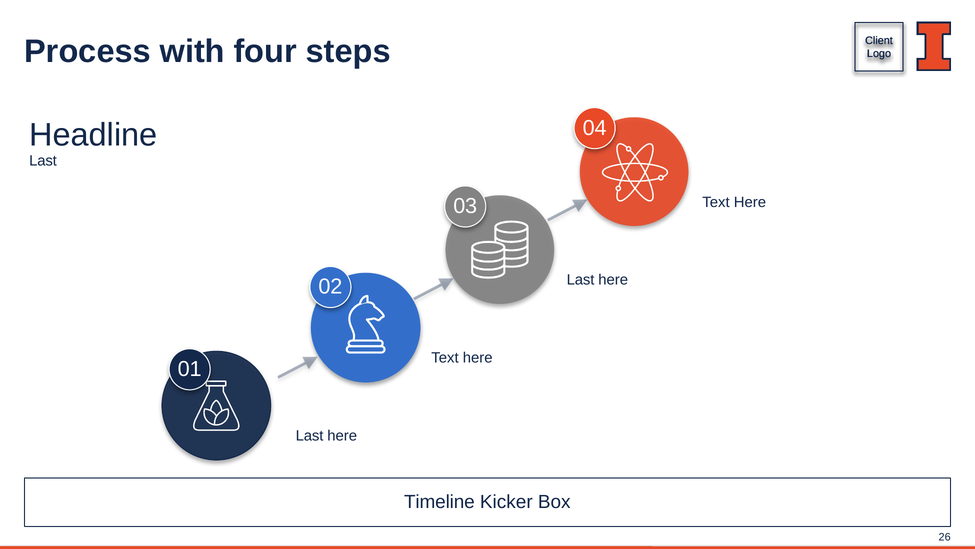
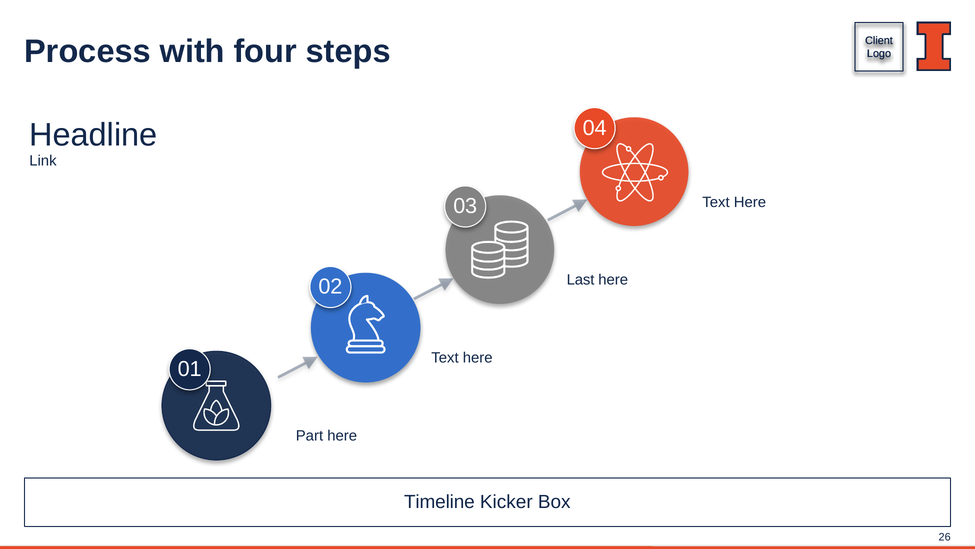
Last at (43, 161): Last -> Link
Last at (310, 436): Last -> Part
